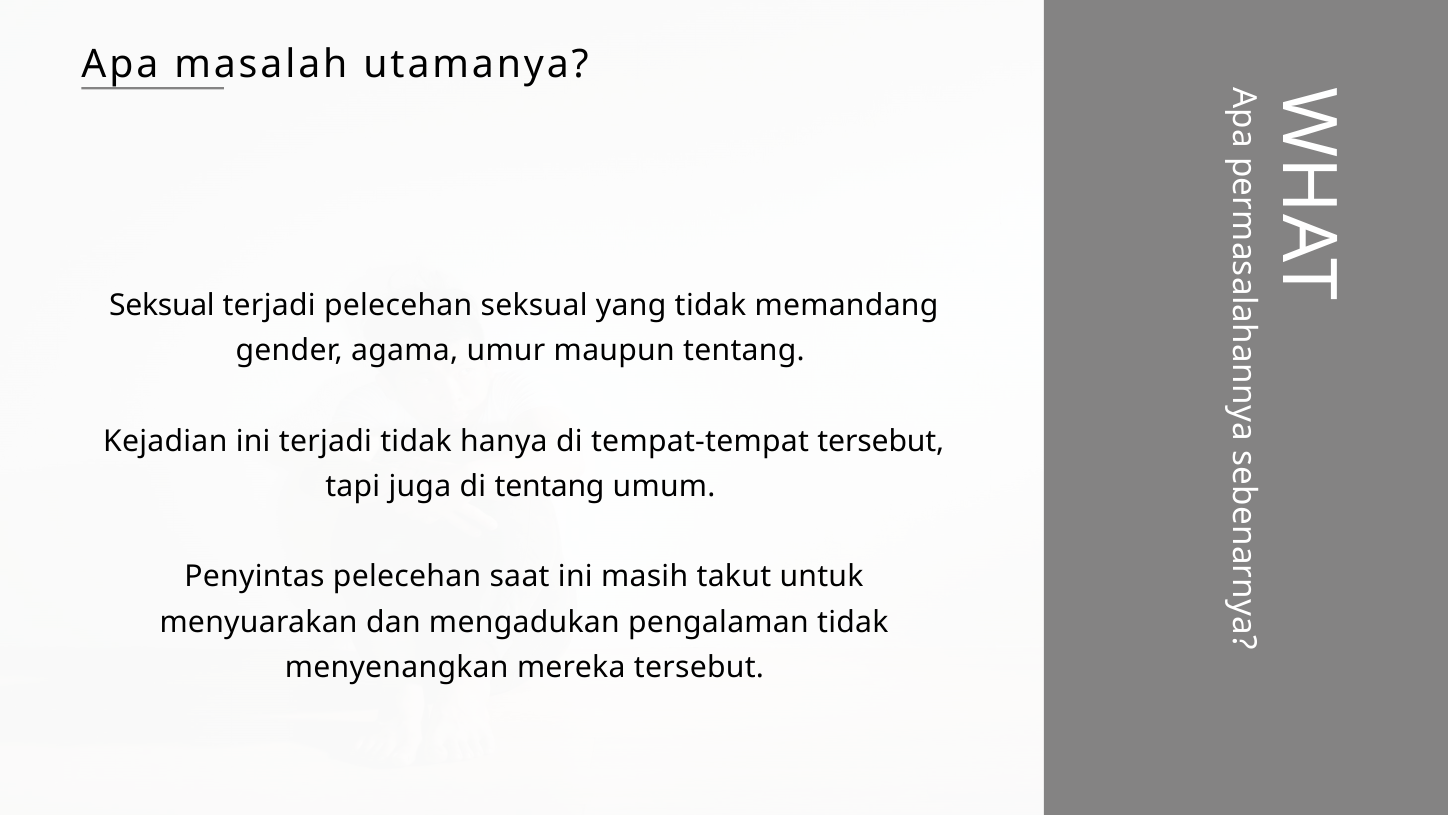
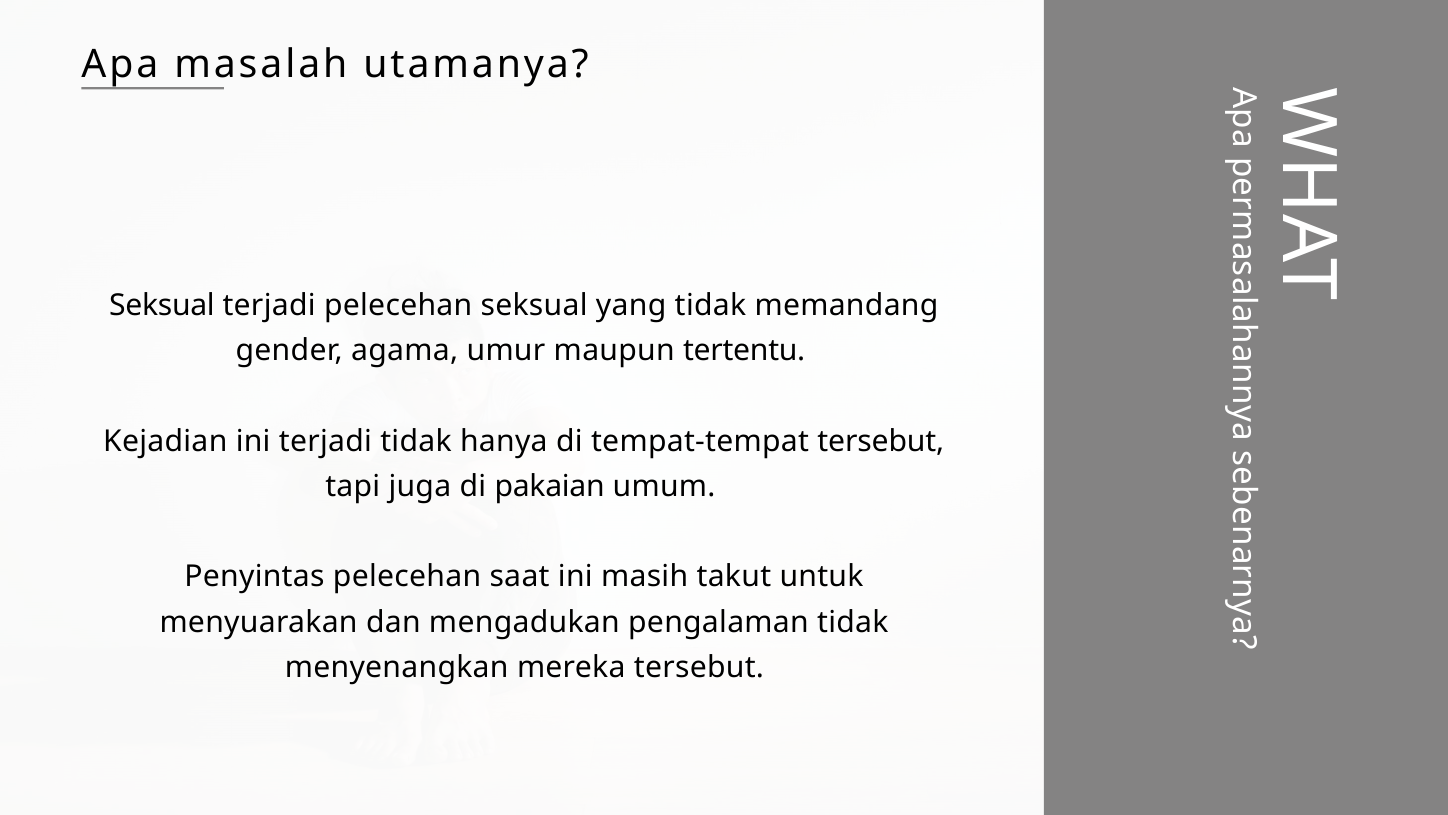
maupun tentang: tentang -> tertentu
di tentang: tentang -> pakaian
